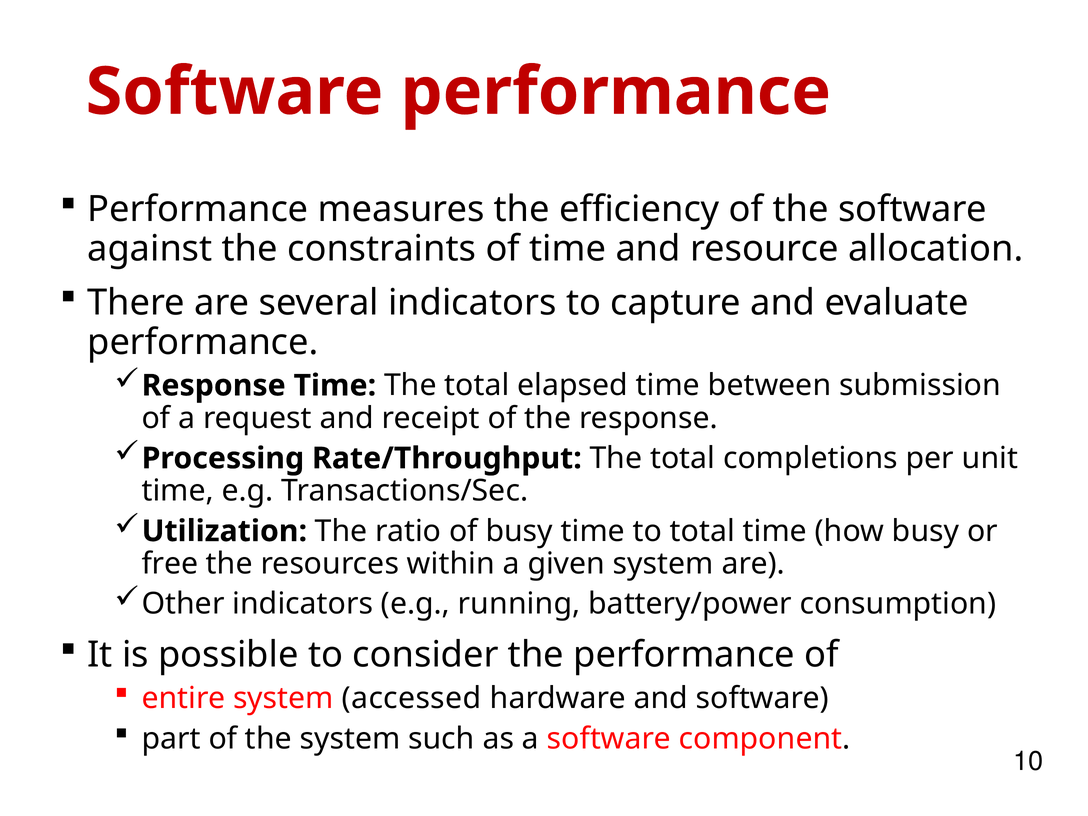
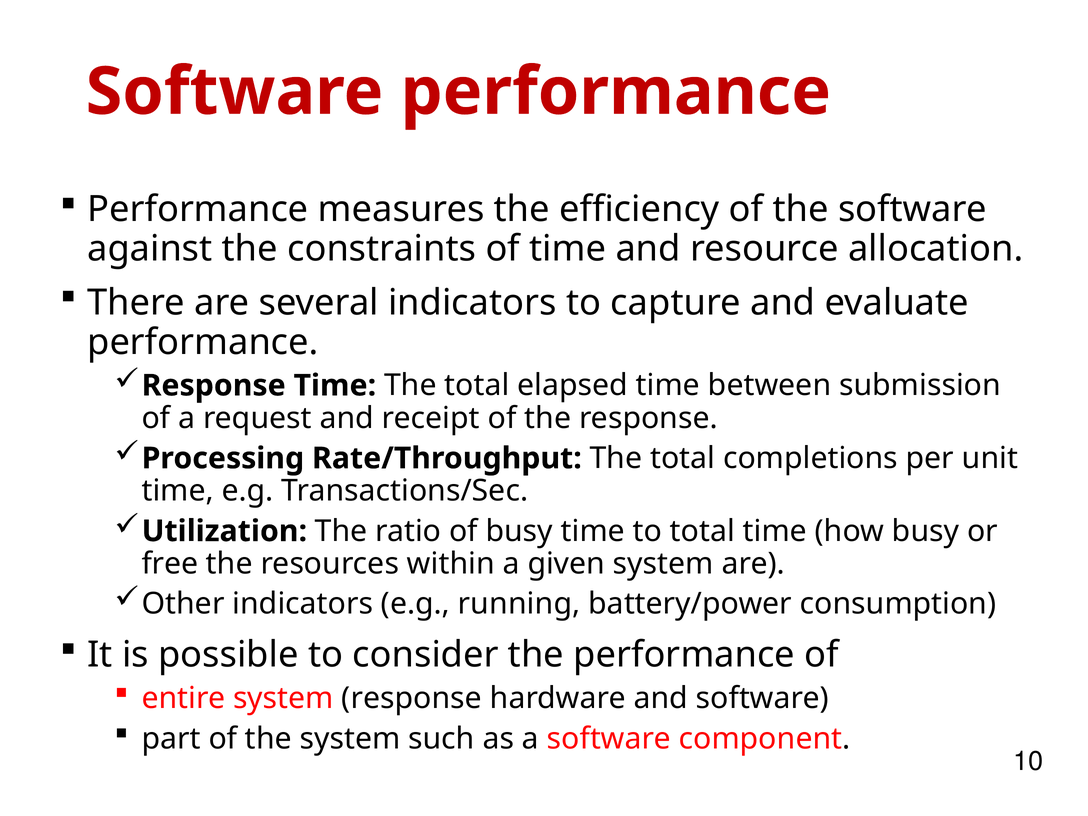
system accessed: accessed -> response
